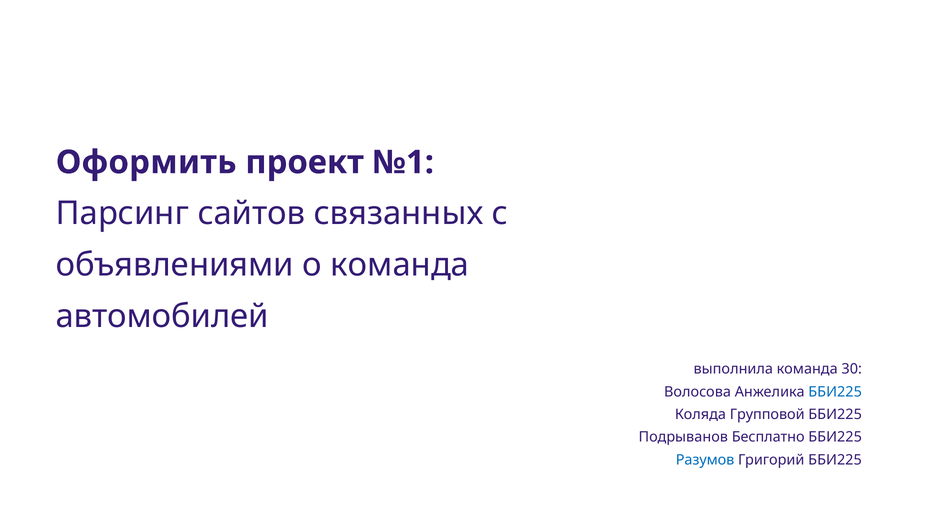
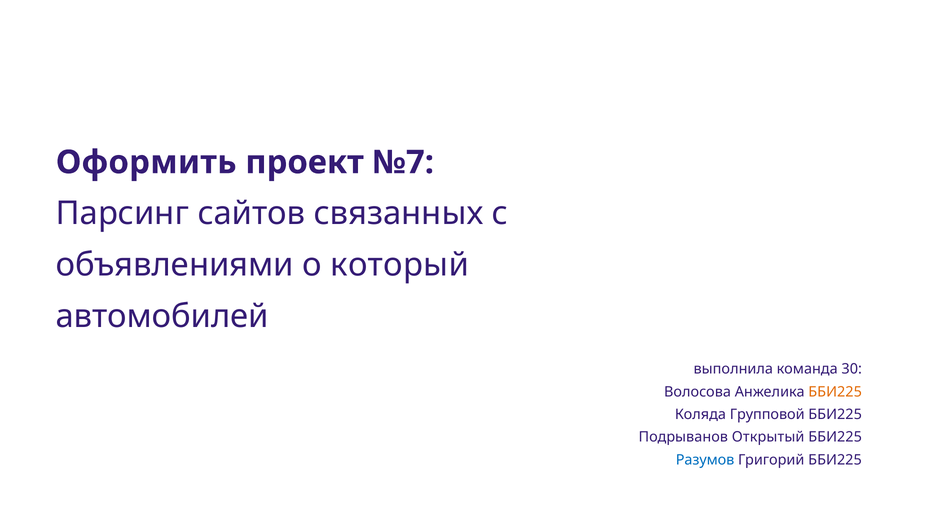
№1: №1 -> №7
о команда: команда -> который
ББИ225 at (835, 392) colour: blue -> orange
Бесплатно: Бесплатно -> Открытый
